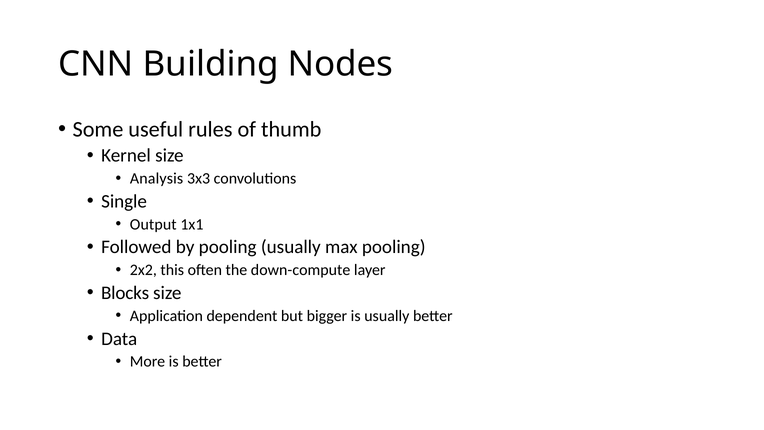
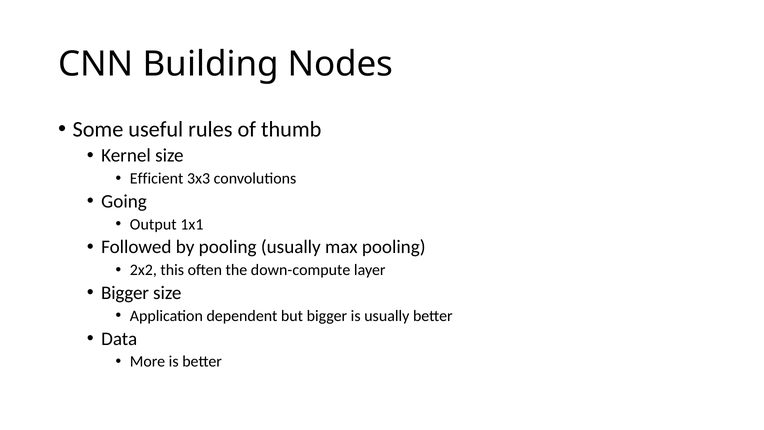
Analysis: Analysis -> Efficient
Single: Single -> Going
Blocks at (125, 293): Blocks -> Bigger
